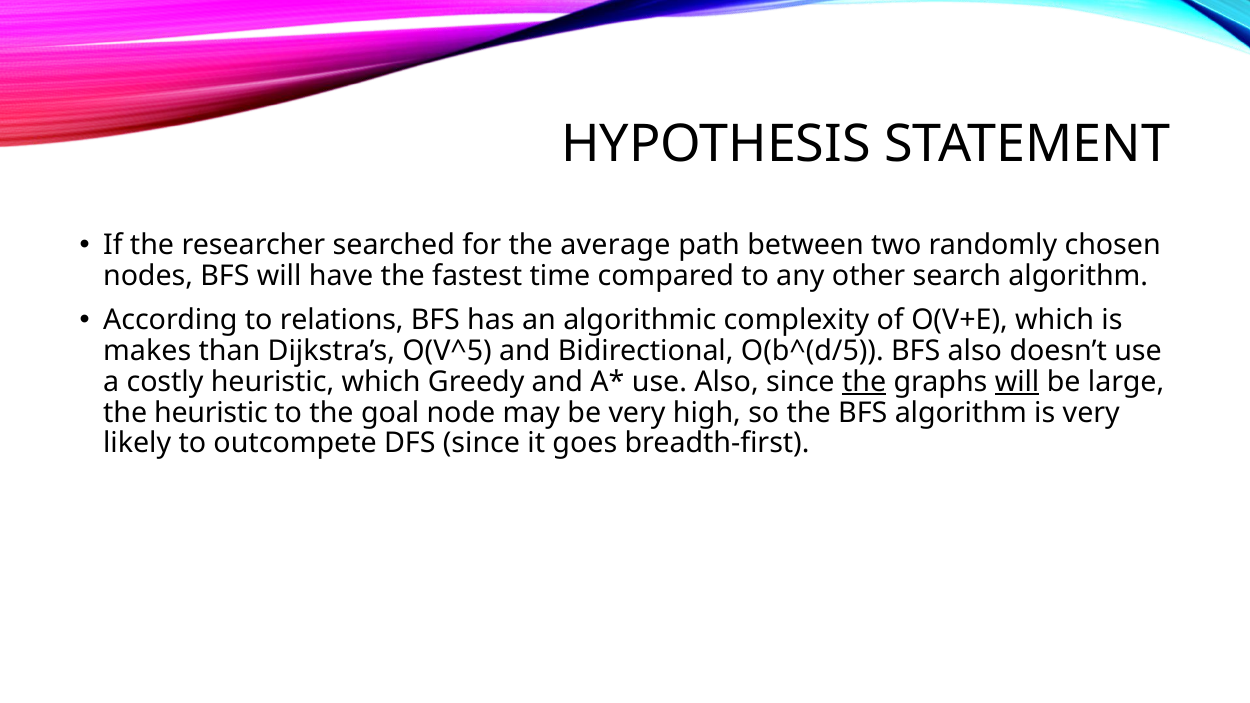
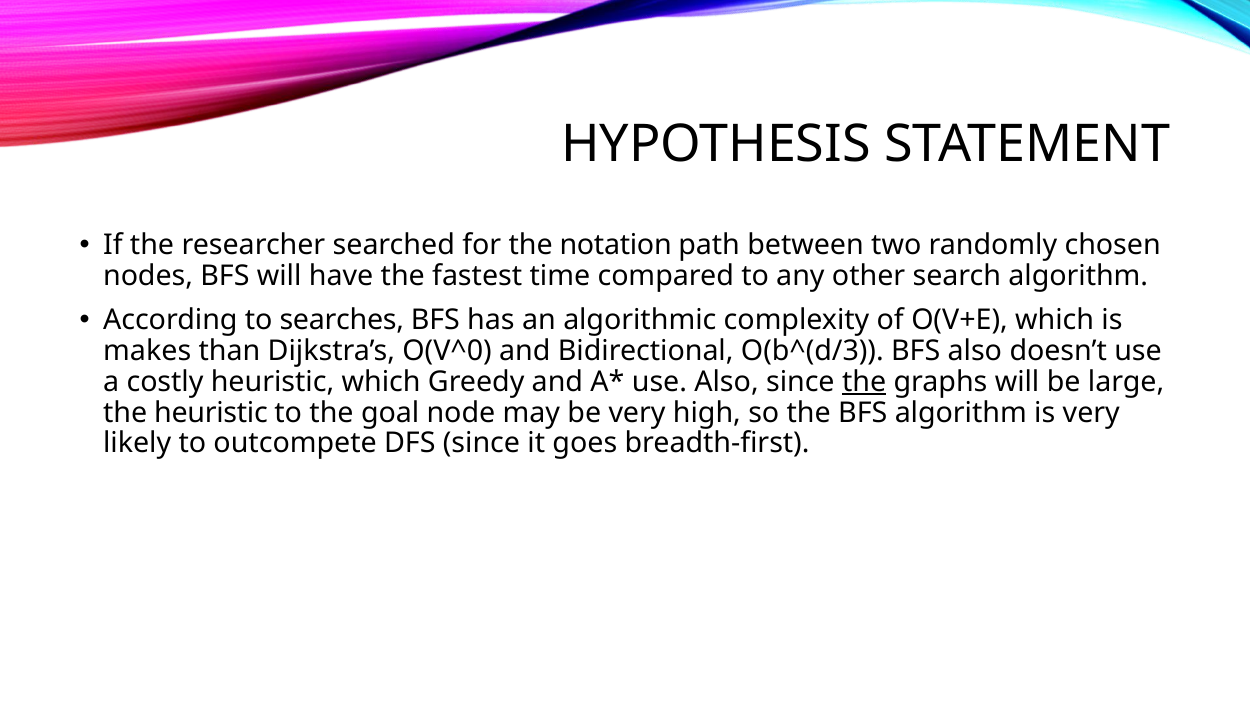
average: average -> notation
relations: relations -> searches
O(V^5: O(V^5 -> O(V^0
O(b^(d/5: O(b^(d/5 -> O(b^(d/3
will at (1017, 382) underline: present -> none
